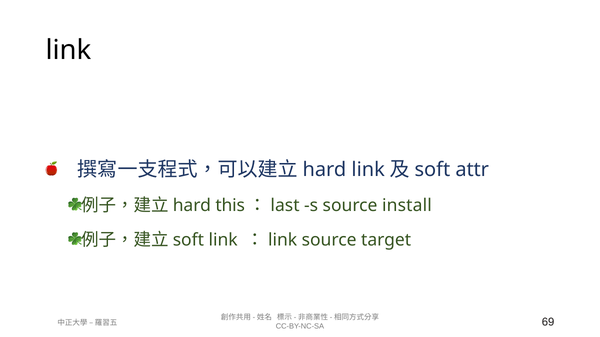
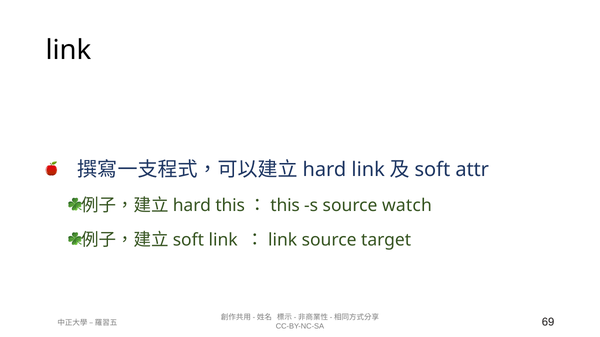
last at (285, 206): last -> this
install: install -> watch
